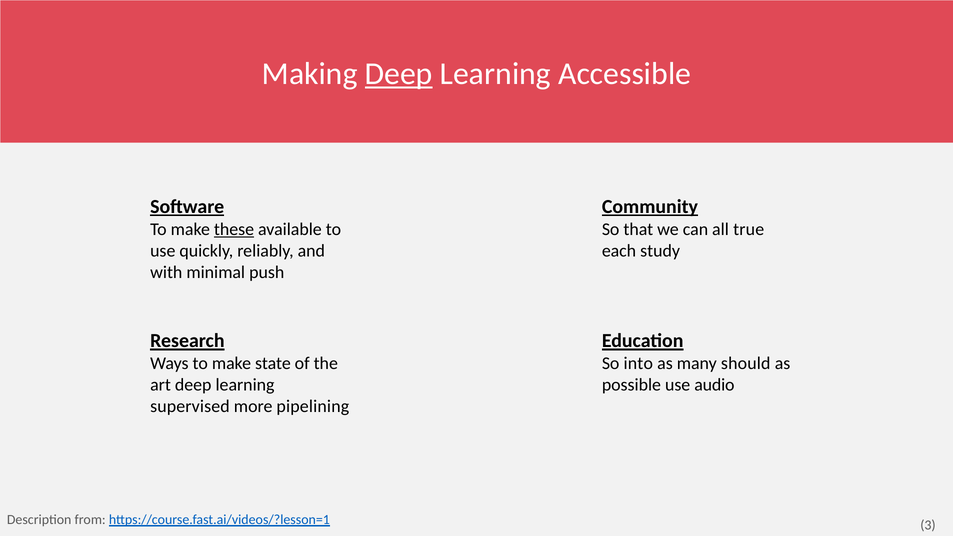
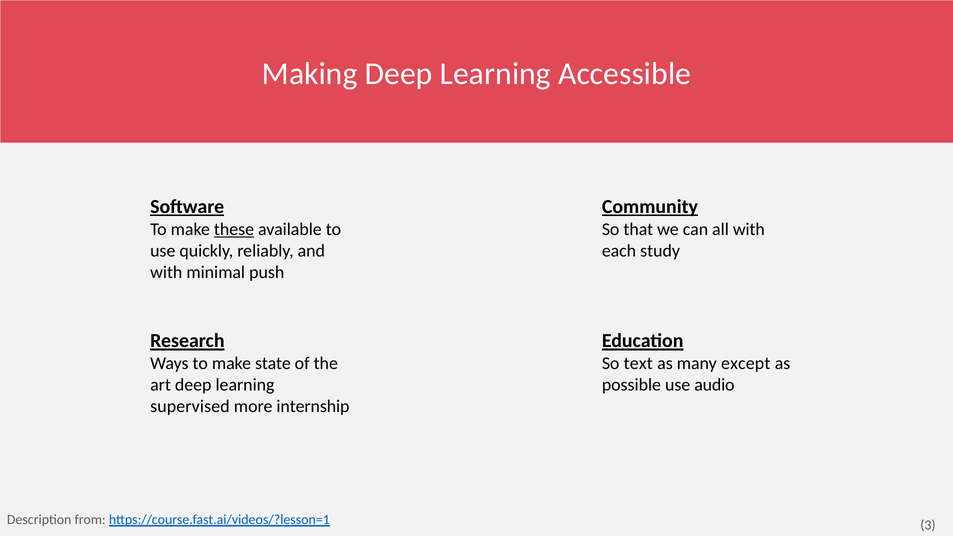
Deep at (399, 74) underline: present -> none
all true: true -> with
into: into -> text
should: should -> except
pipelining: pipelining -> internship
